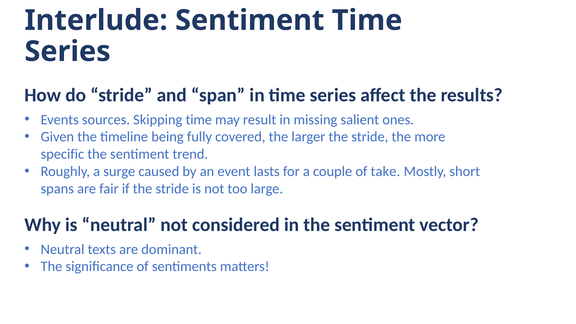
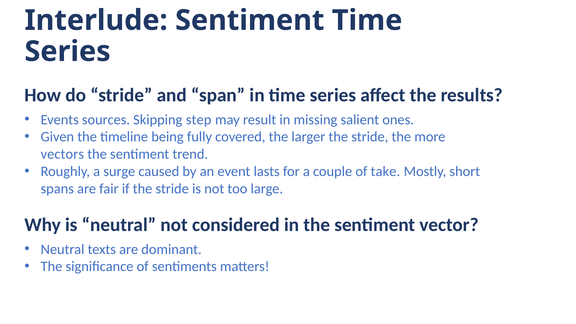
Skipping time: time -> step
specific: specific -> vectors
